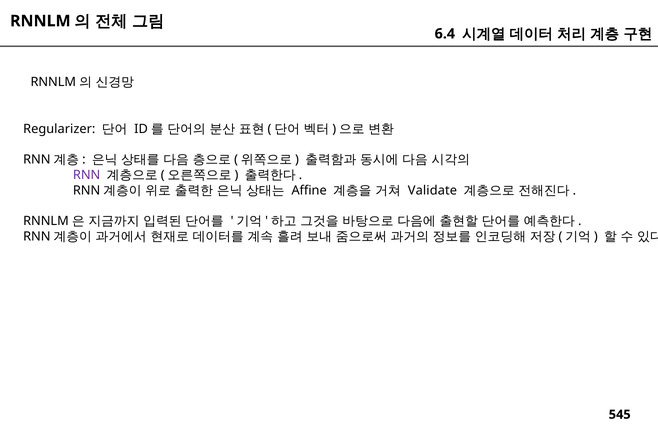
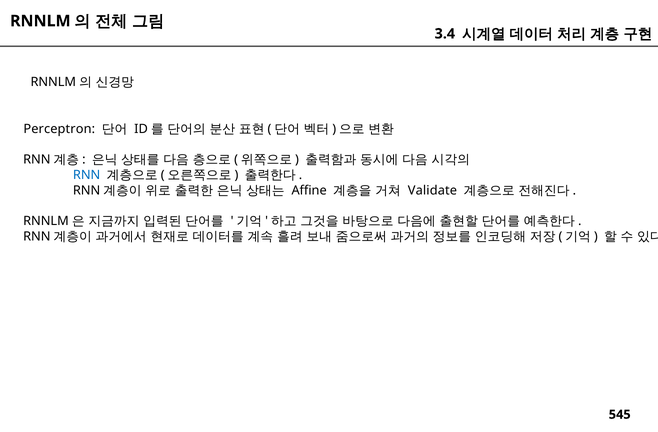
6.4: 6.4 -> 3.4
Regularizer: Regularizer -> Perceptron
RNN colour: purple -> blue
